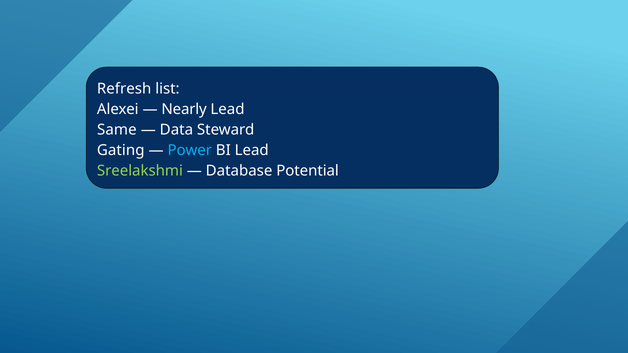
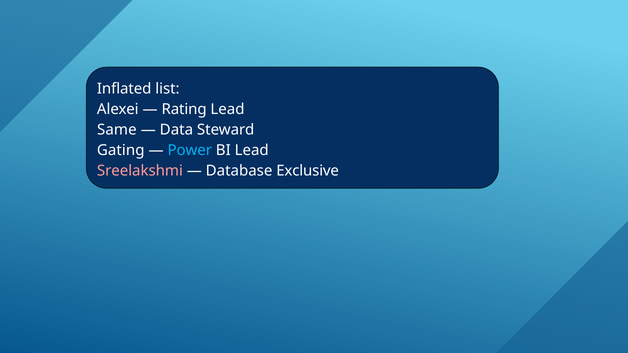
Refresh: Refresh -> Inflated
Nearly: Nearly -> Rating
Sreelakshmi colour: light green -> pink
Potential: Potential -> Exclusive
